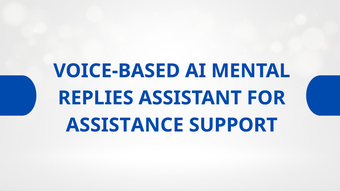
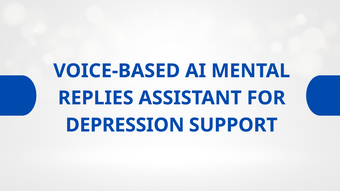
ASSISTANCE: ASSISTANCE -> DEPRESSION
